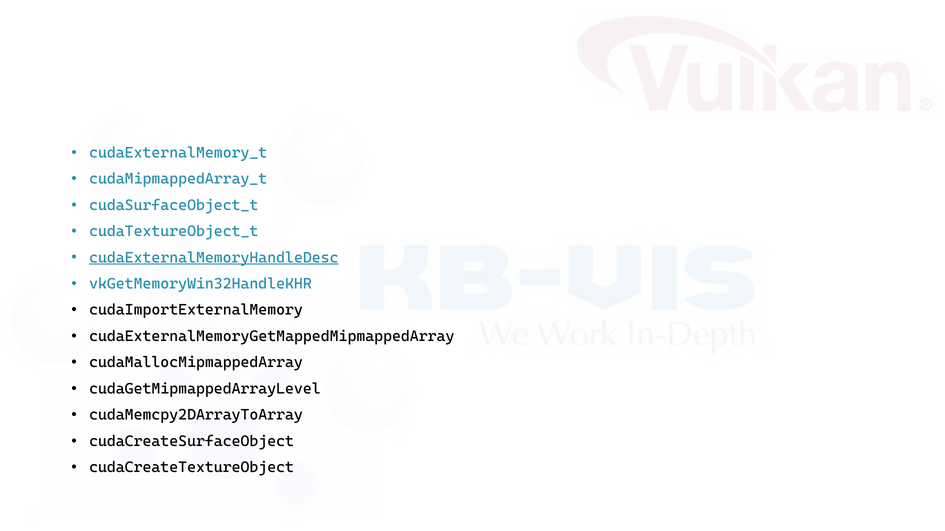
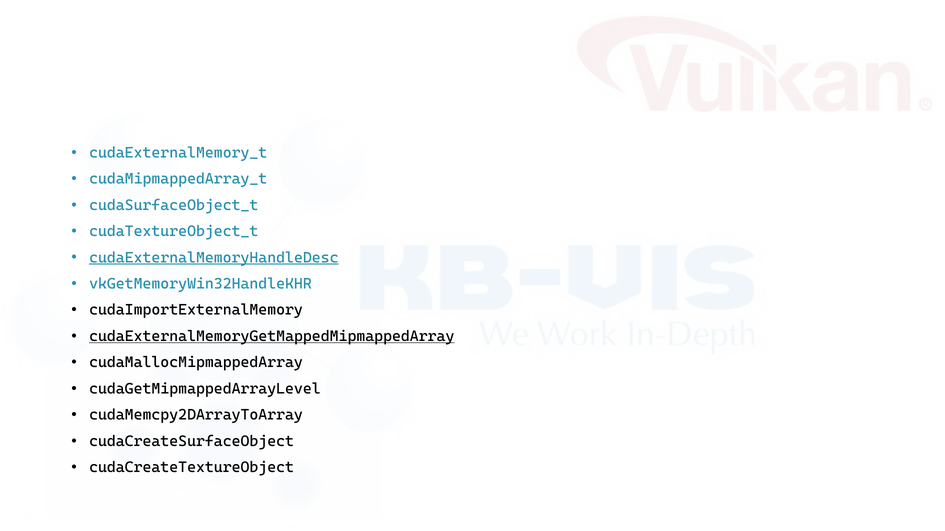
cudaExternalMemoryGetMappedMipmappedArray underline: none -> present
